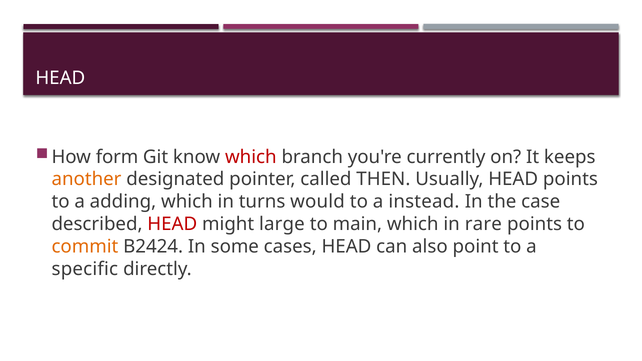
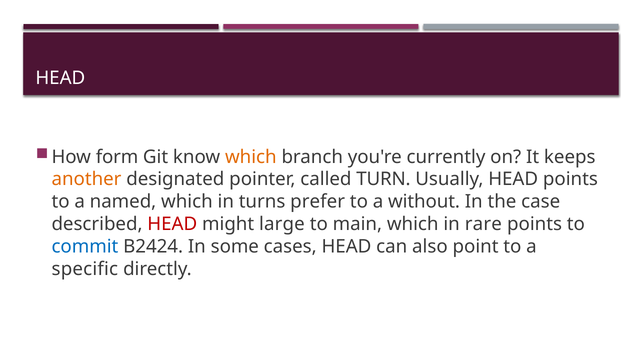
which at (251, 157) colour: red -> orange
THEN: THEN -> TURN
adding: adding -> named
would: would -> prefer
instead: instead -> without
commit colour: orange -> blue
